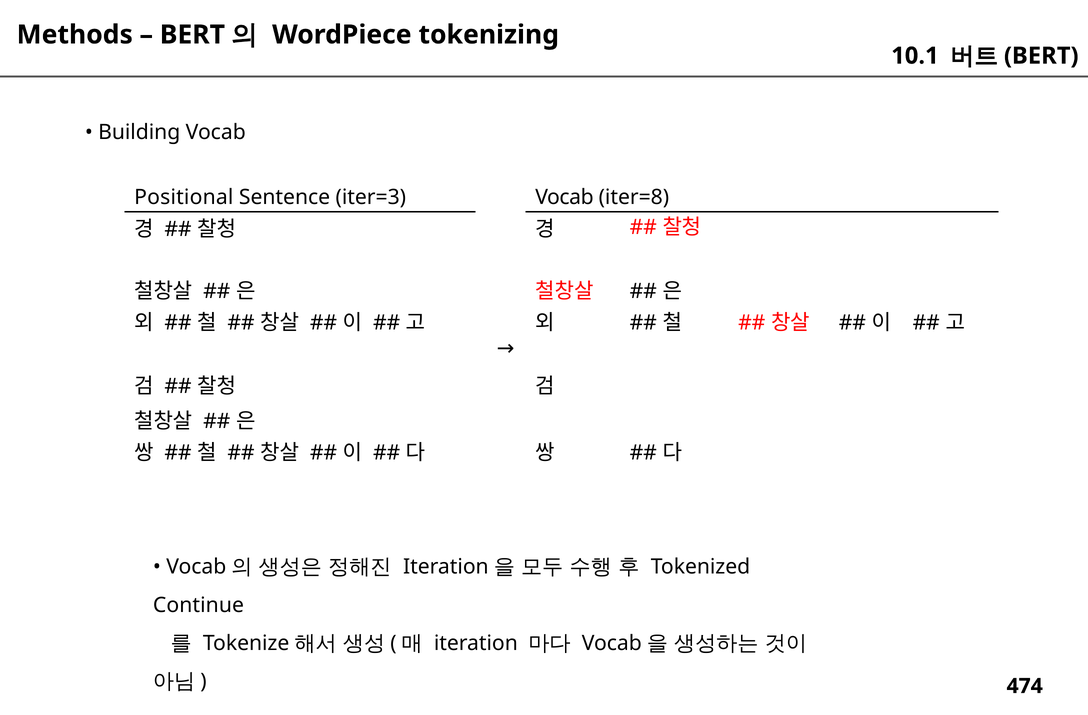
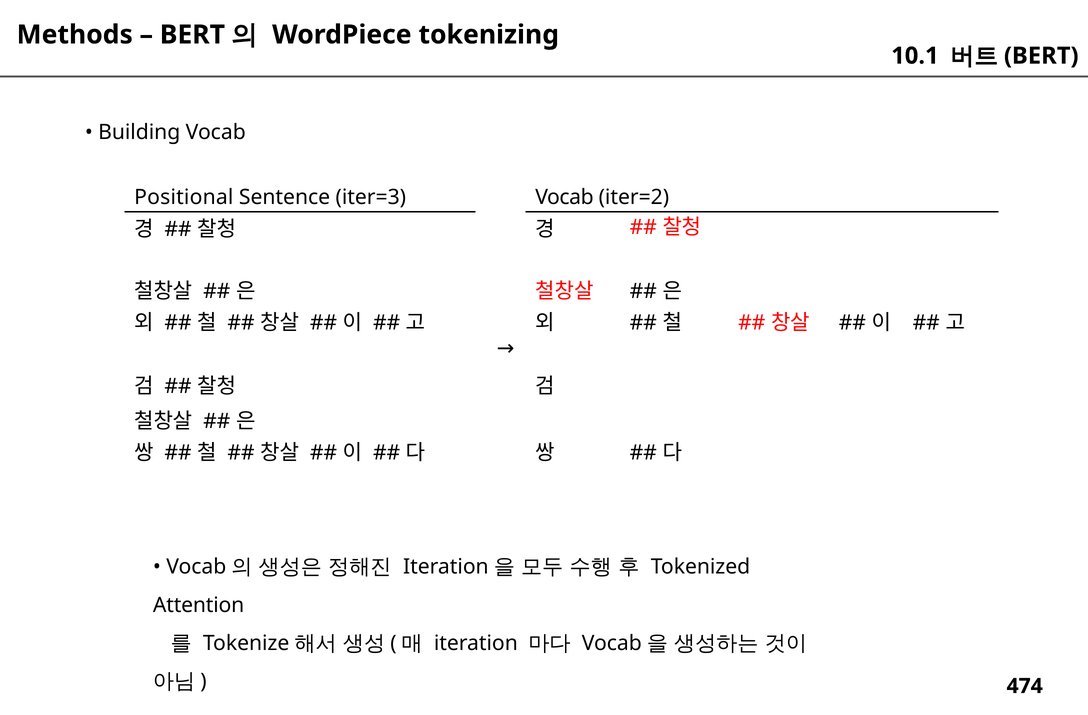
iter=8: iter=8 -> iter=2
Continue: Continue -> Attention
